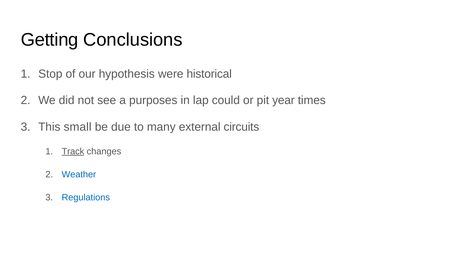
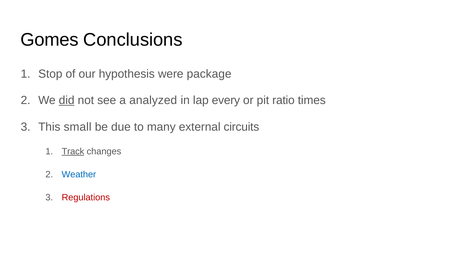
Getting: Getting -> Gomes
historical: historical -> package
did underline: none -> present
purposes: purposes -> analyzed
could: could -> every
year: year -> ratio
Regulations colour: blue -> red
